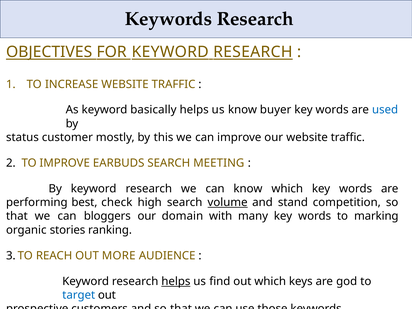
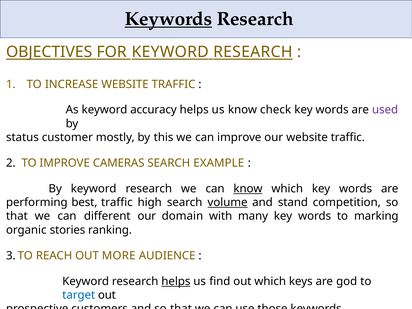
Keywords at (168, 19) underline: none -> present
basically: basically -> accuracy
buyer: buyer -> check
used colour: blue -> purple
EARBUDS: EARBUDS -> CAMERAS
MEETING: MEETING -> EXAMPLE
know at (248, 189) underline: none -> present
best check: check -> traffic
bloggers: bloggers -> different
